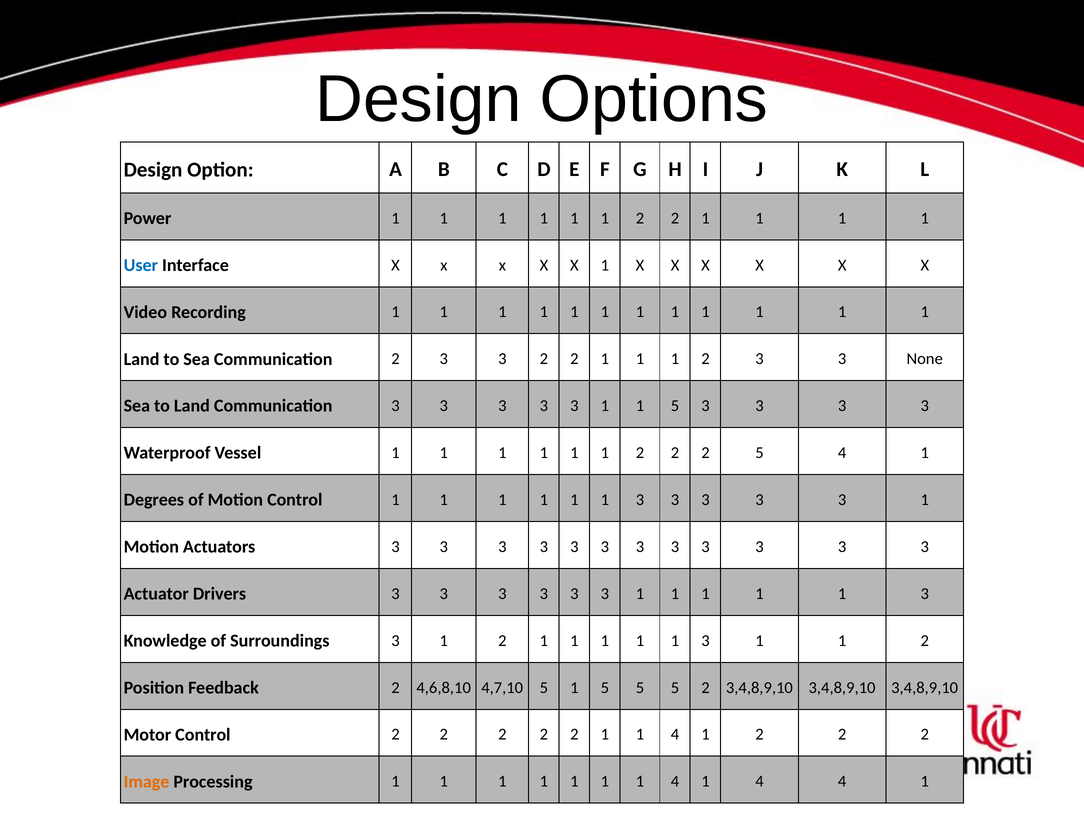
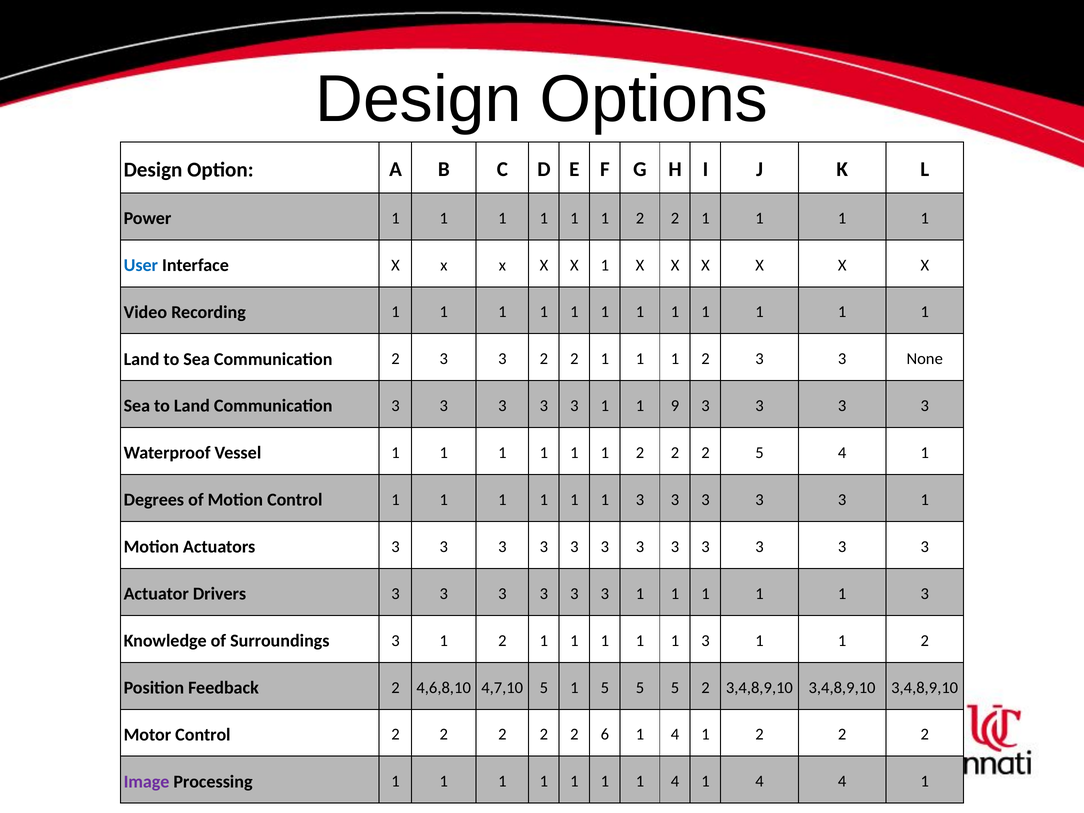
1 1 5: 5 -> 9
2 2 2 1: 1 -> 6
Image colour: orange -> purple
